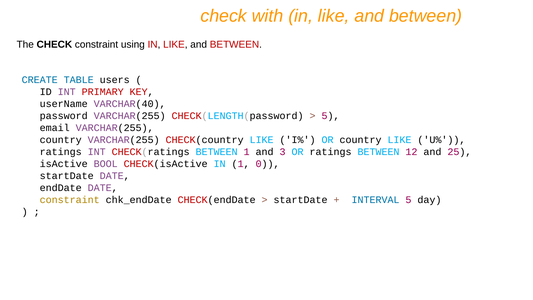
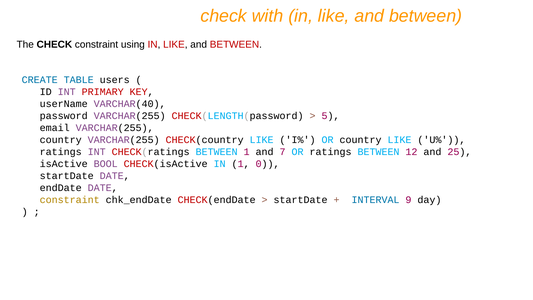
3: 3 -> 7
INTERVAL 5: 5 -> 9
